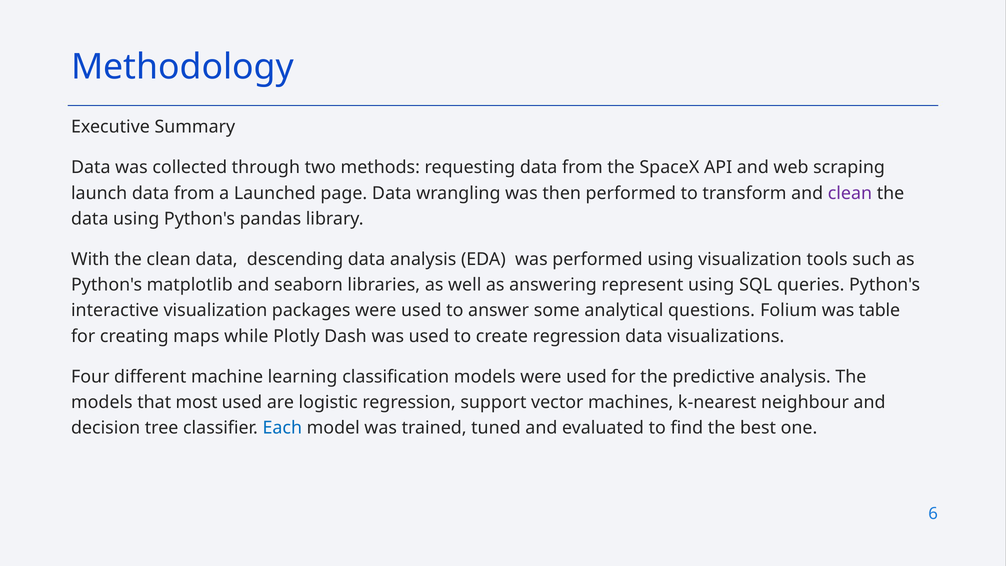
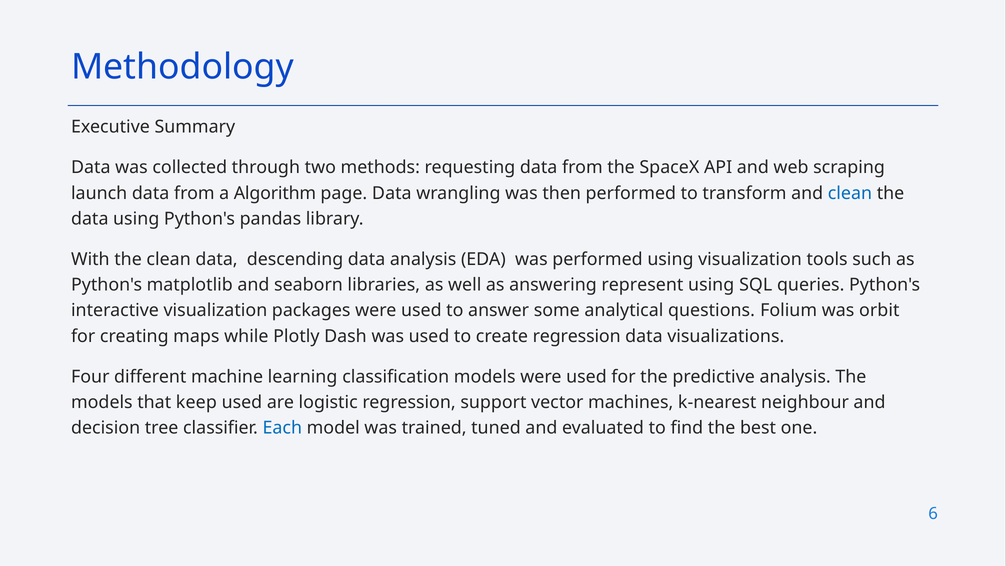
Launched: Launched -> Algorithm
clean at (850, 193) colour: purple -> blue
table: table -> orbit
most: most -> keep
